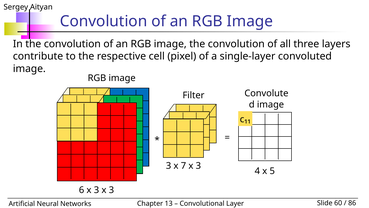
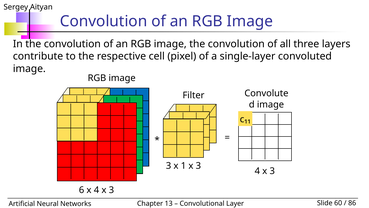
7: 7 -> 1
5 at (272, 171): 5 -> 3
6 x 3: 3 -> 4
